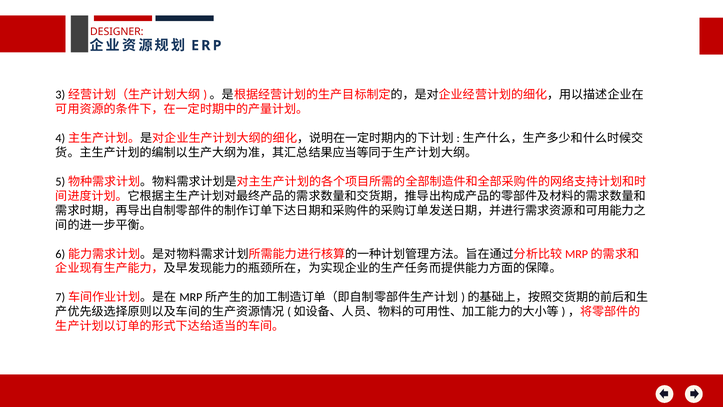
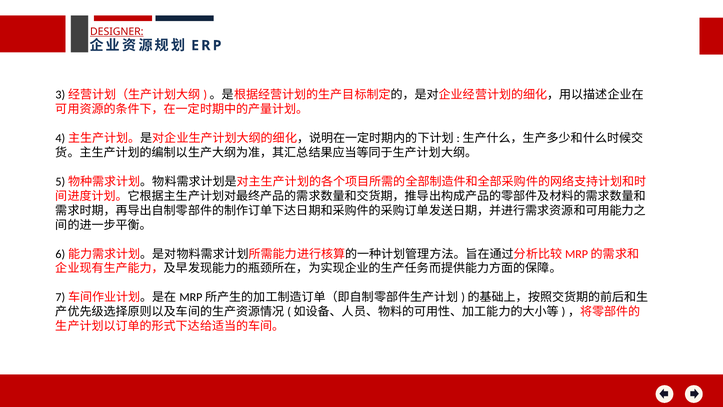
DESIGNER underline: none -> present
